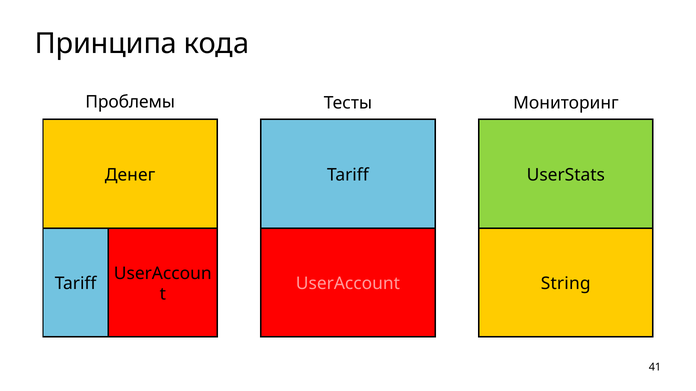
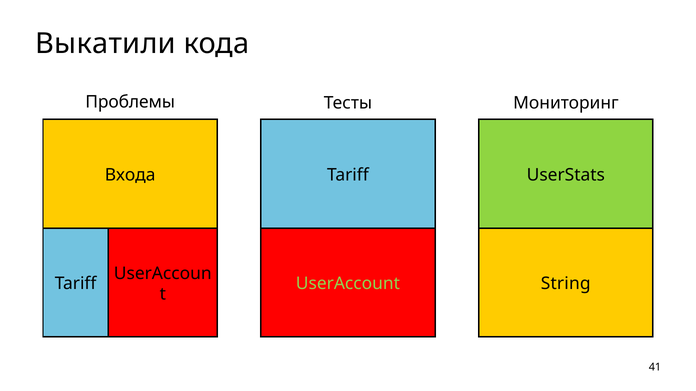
Принципа: Принципа -> Выкатили
Денег: Денег -> Входа
UserAccount colour: pink -> light green
